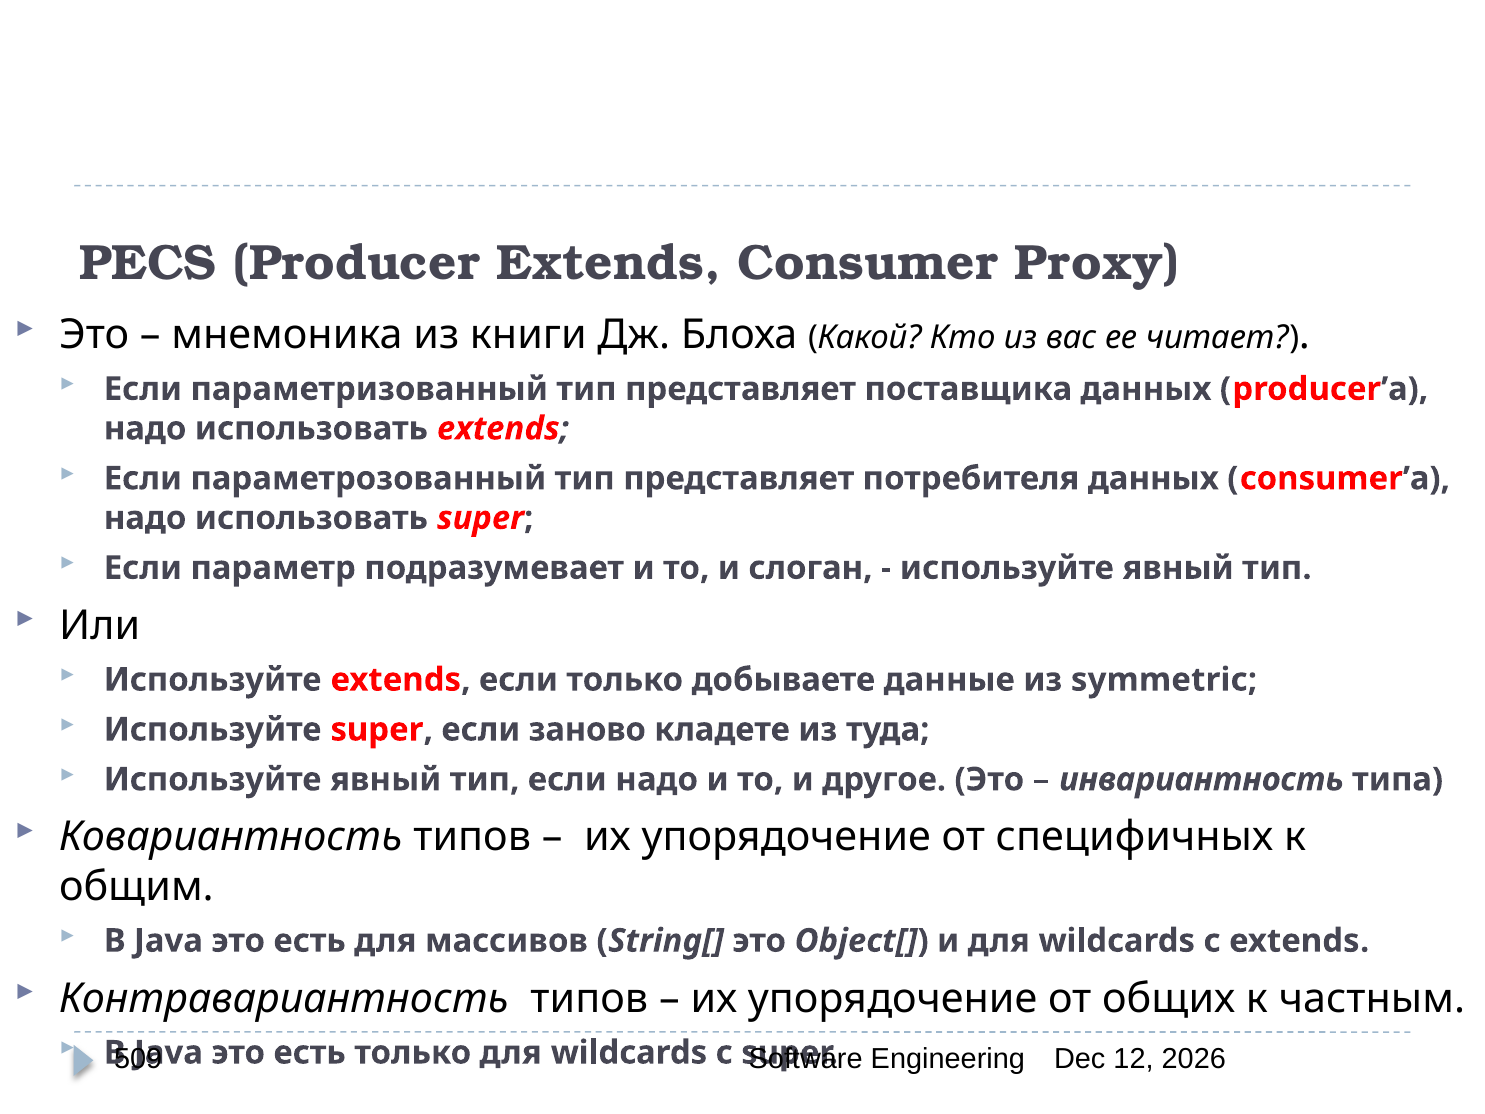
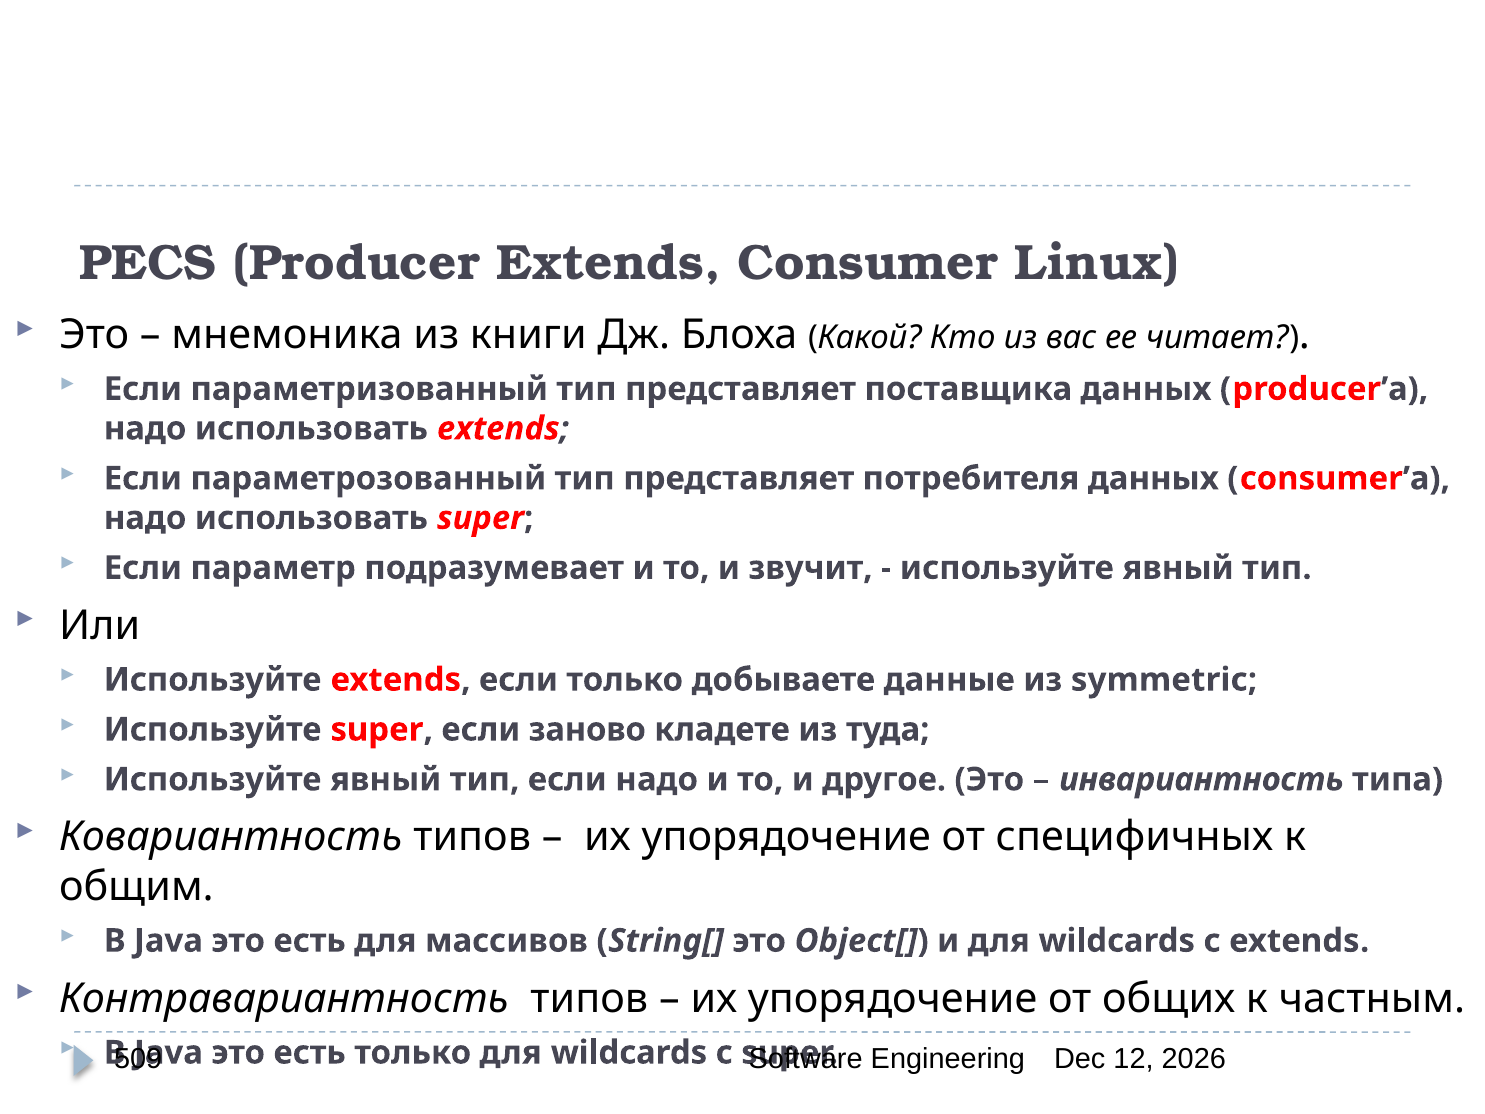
Proxy: Proxy -> Linux
слоган: слоган -> звучит
